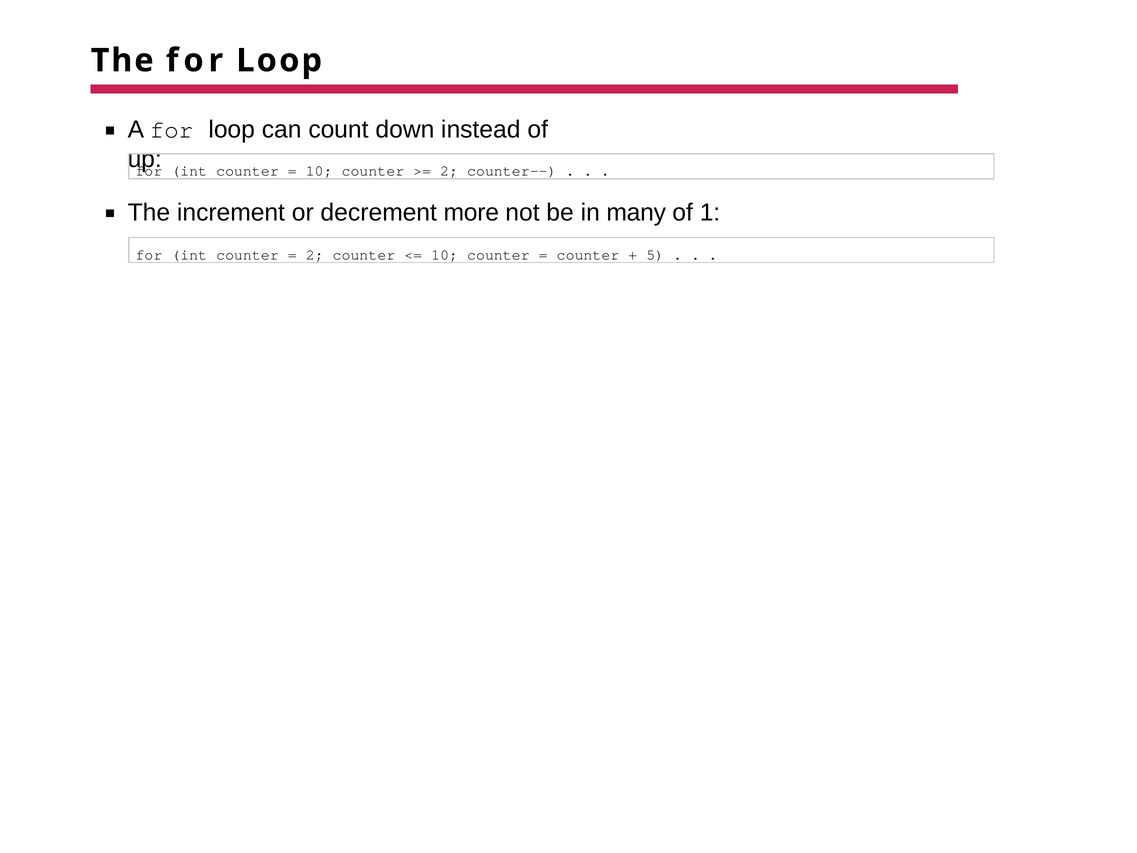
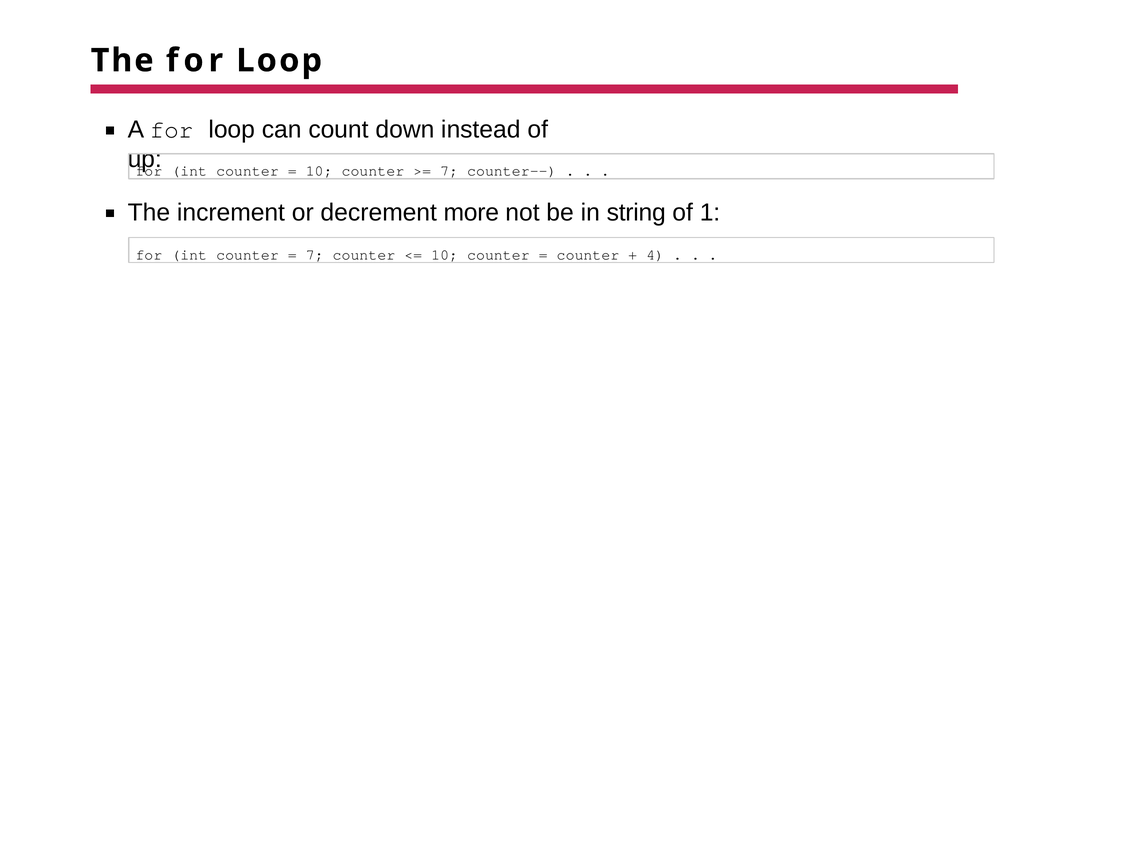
2 at (449, 171): 2 -> 7
many: many -> string
2 at (315, 255): 2 -> 7
5: 5 -> 4
